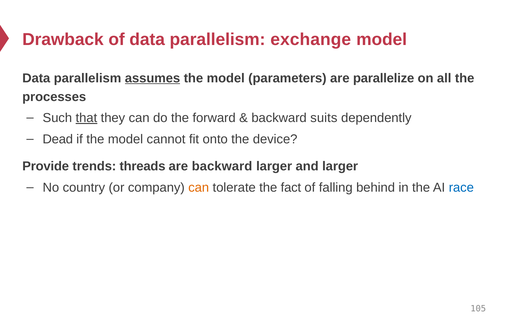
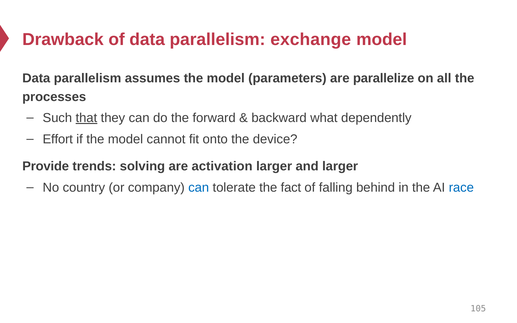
assumes underline: present -> none
suits: suits -> what
Dead: Dead -> Effort
threads: threads -> solving
are backward: backward -> activation
can at (199, 188) colour: orange -> blue
